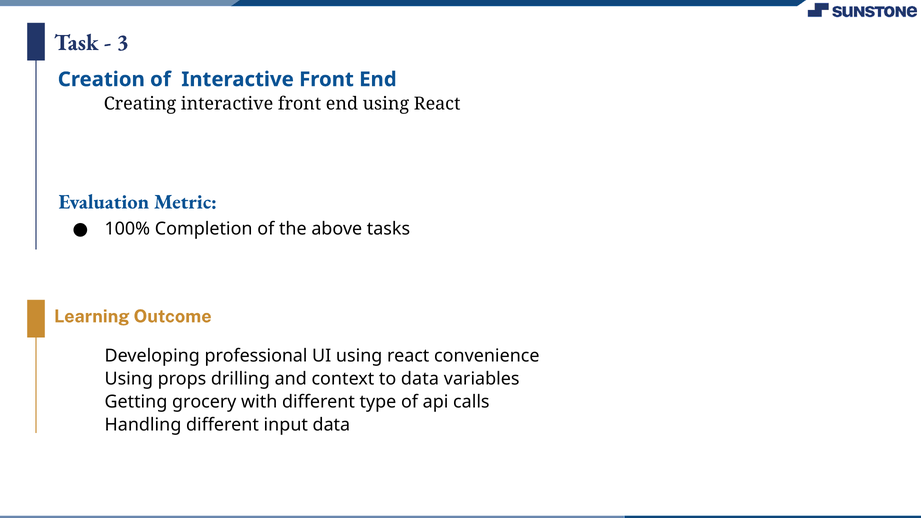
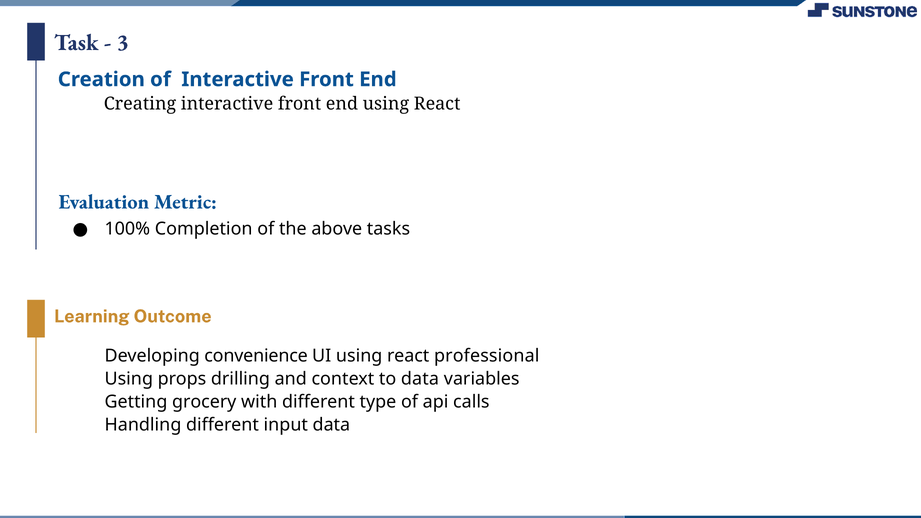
professional: professional -> convenience
convenience: convenience -> professional
